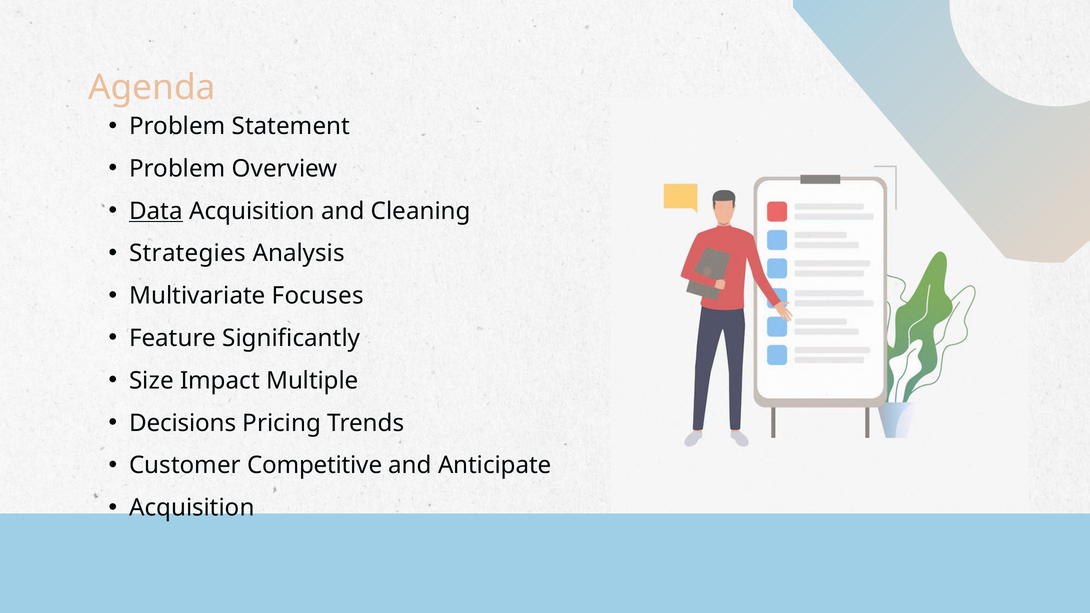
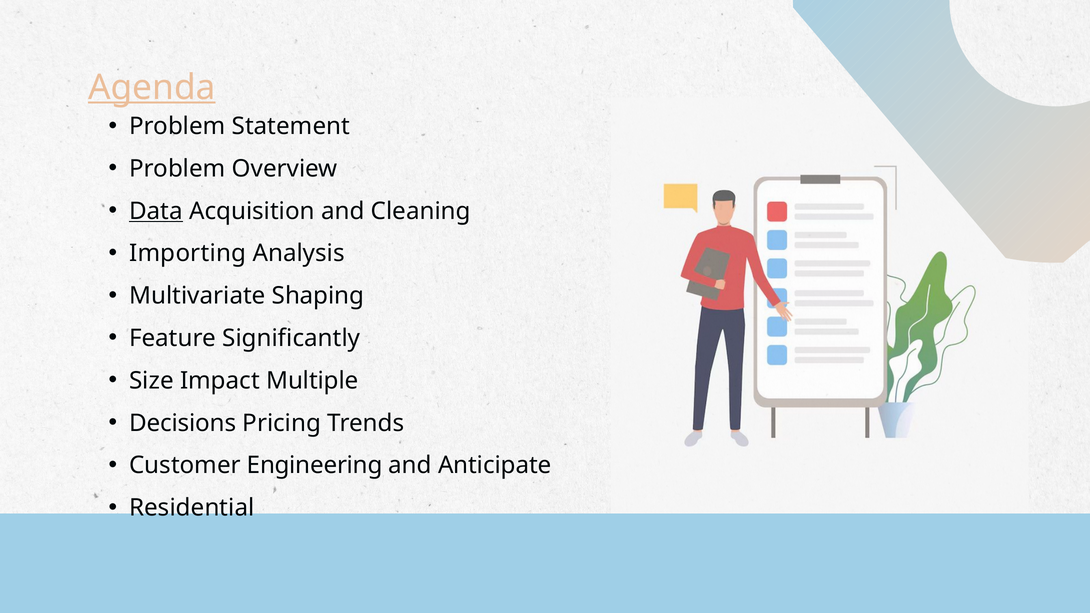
Agenda underline: none -> present
Strategies: Strategies -> Importing
Focuses: Focuses -> Shaping
Competitive: Competitive -> Engineering
Acquisition at (192, 508): Acquisition -> Residential
